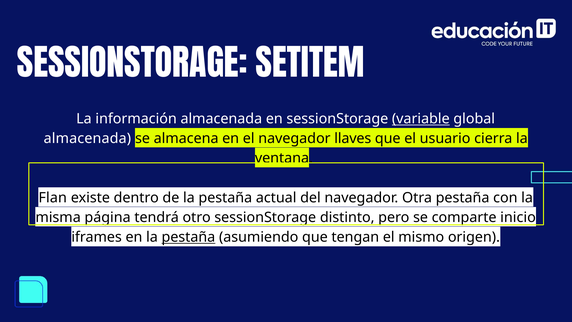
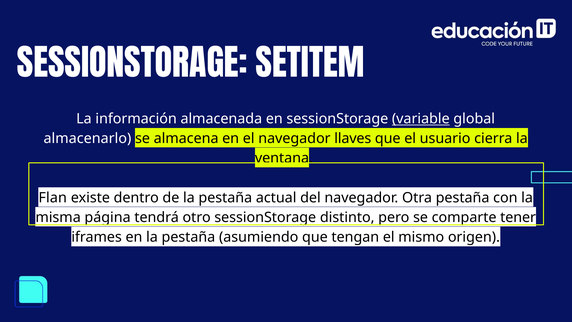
almacenada at (87, 138): almacenada -> almacenarlo
inicio: inicio -> tener
pestaña at (188, 237) underline: present -> none
